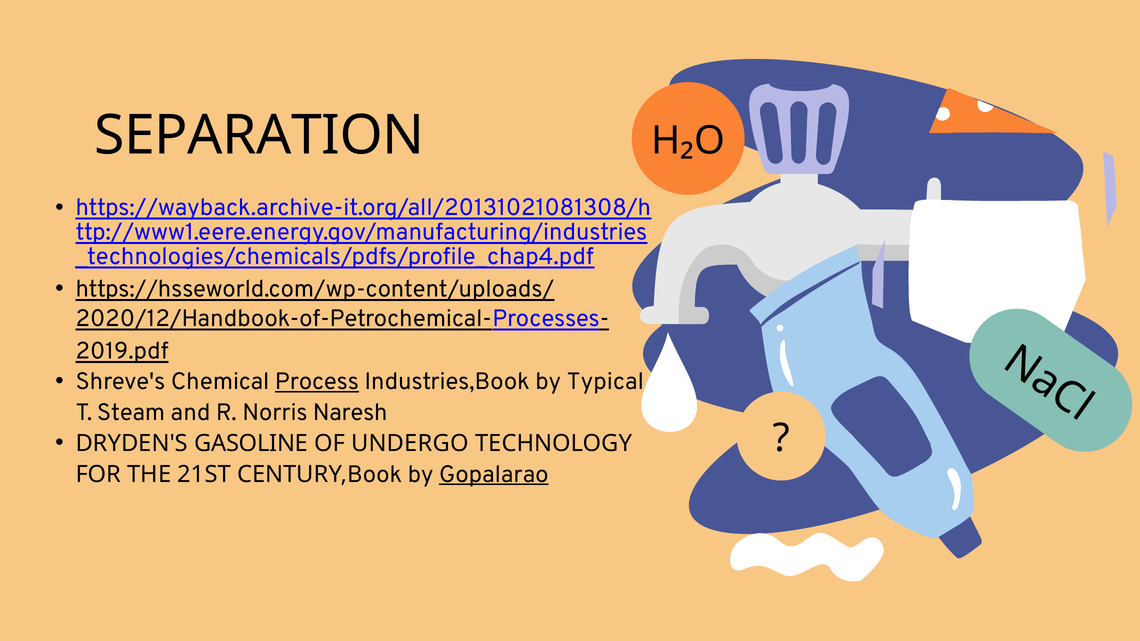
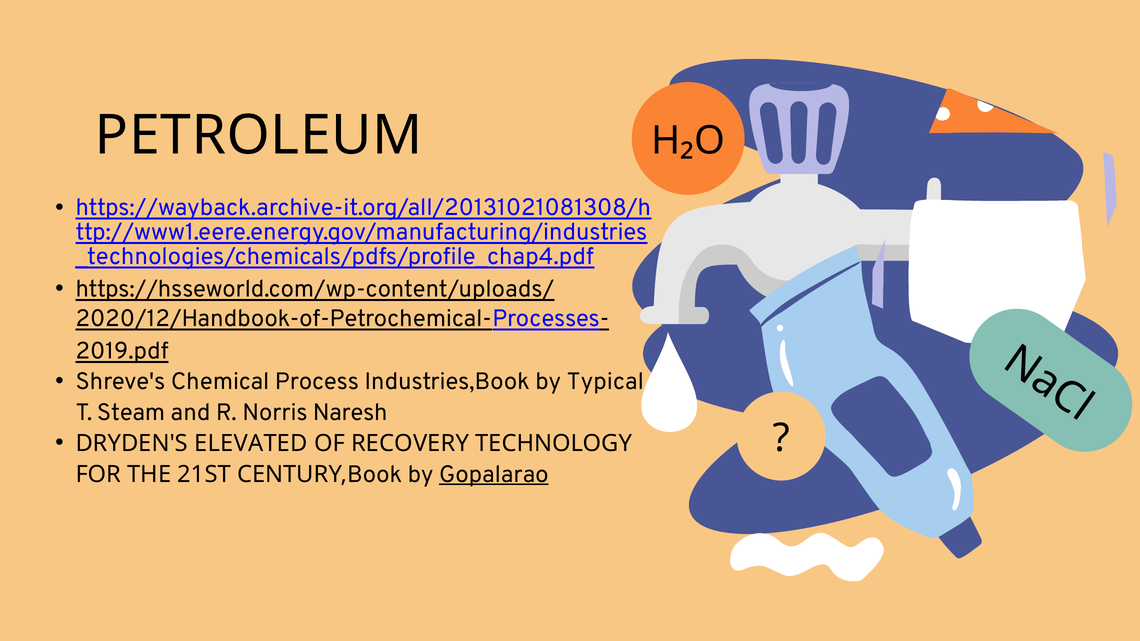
SEPARATION: SEPARATION -> PETROLEUM
Process underline: present -> none
GASOLINE: GASOLINE -> ELEVATED
UNDERGO: UNDERGO -> RECOVERY
